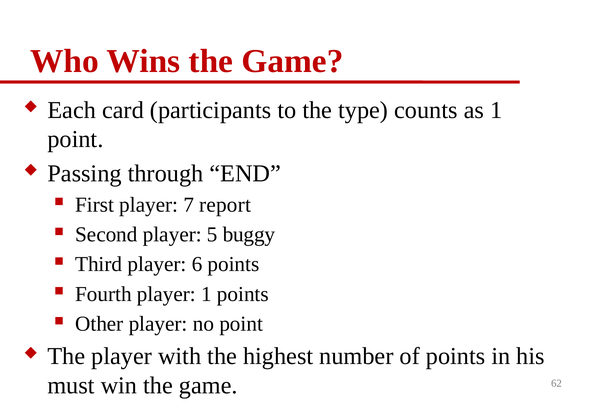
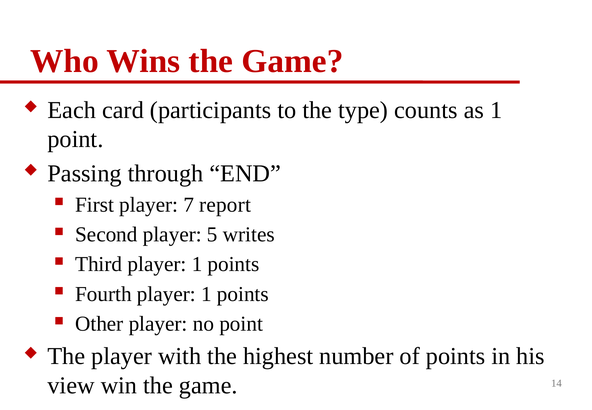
buggy: buggy -> writes
Third player 6: 6 -> 1
must: must -> view
62: 62 -> 14
